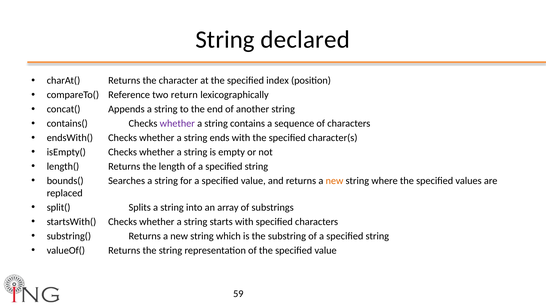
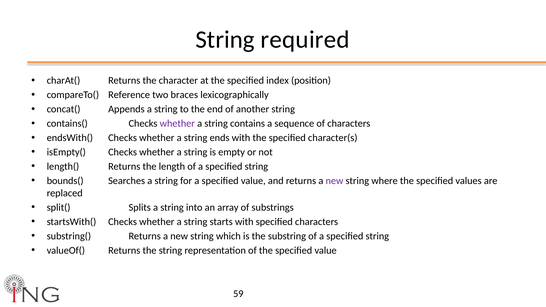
declared: declared -> required
return: return -> braces
new at (335, 181) colour: orange -> purple
